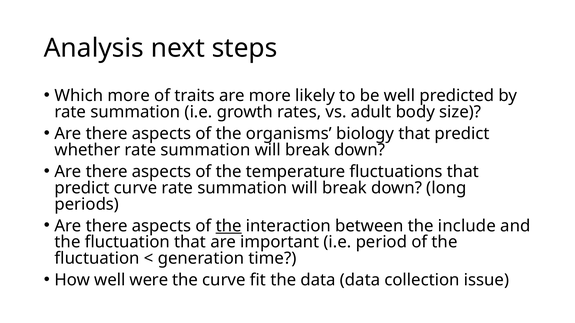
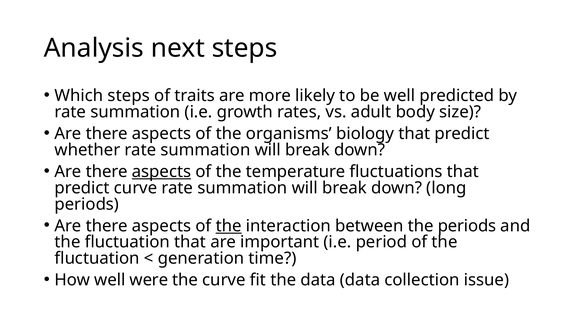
Which more: more -> steps
aspects at (162, 172) underline: none -> present
the include: include -> periods
